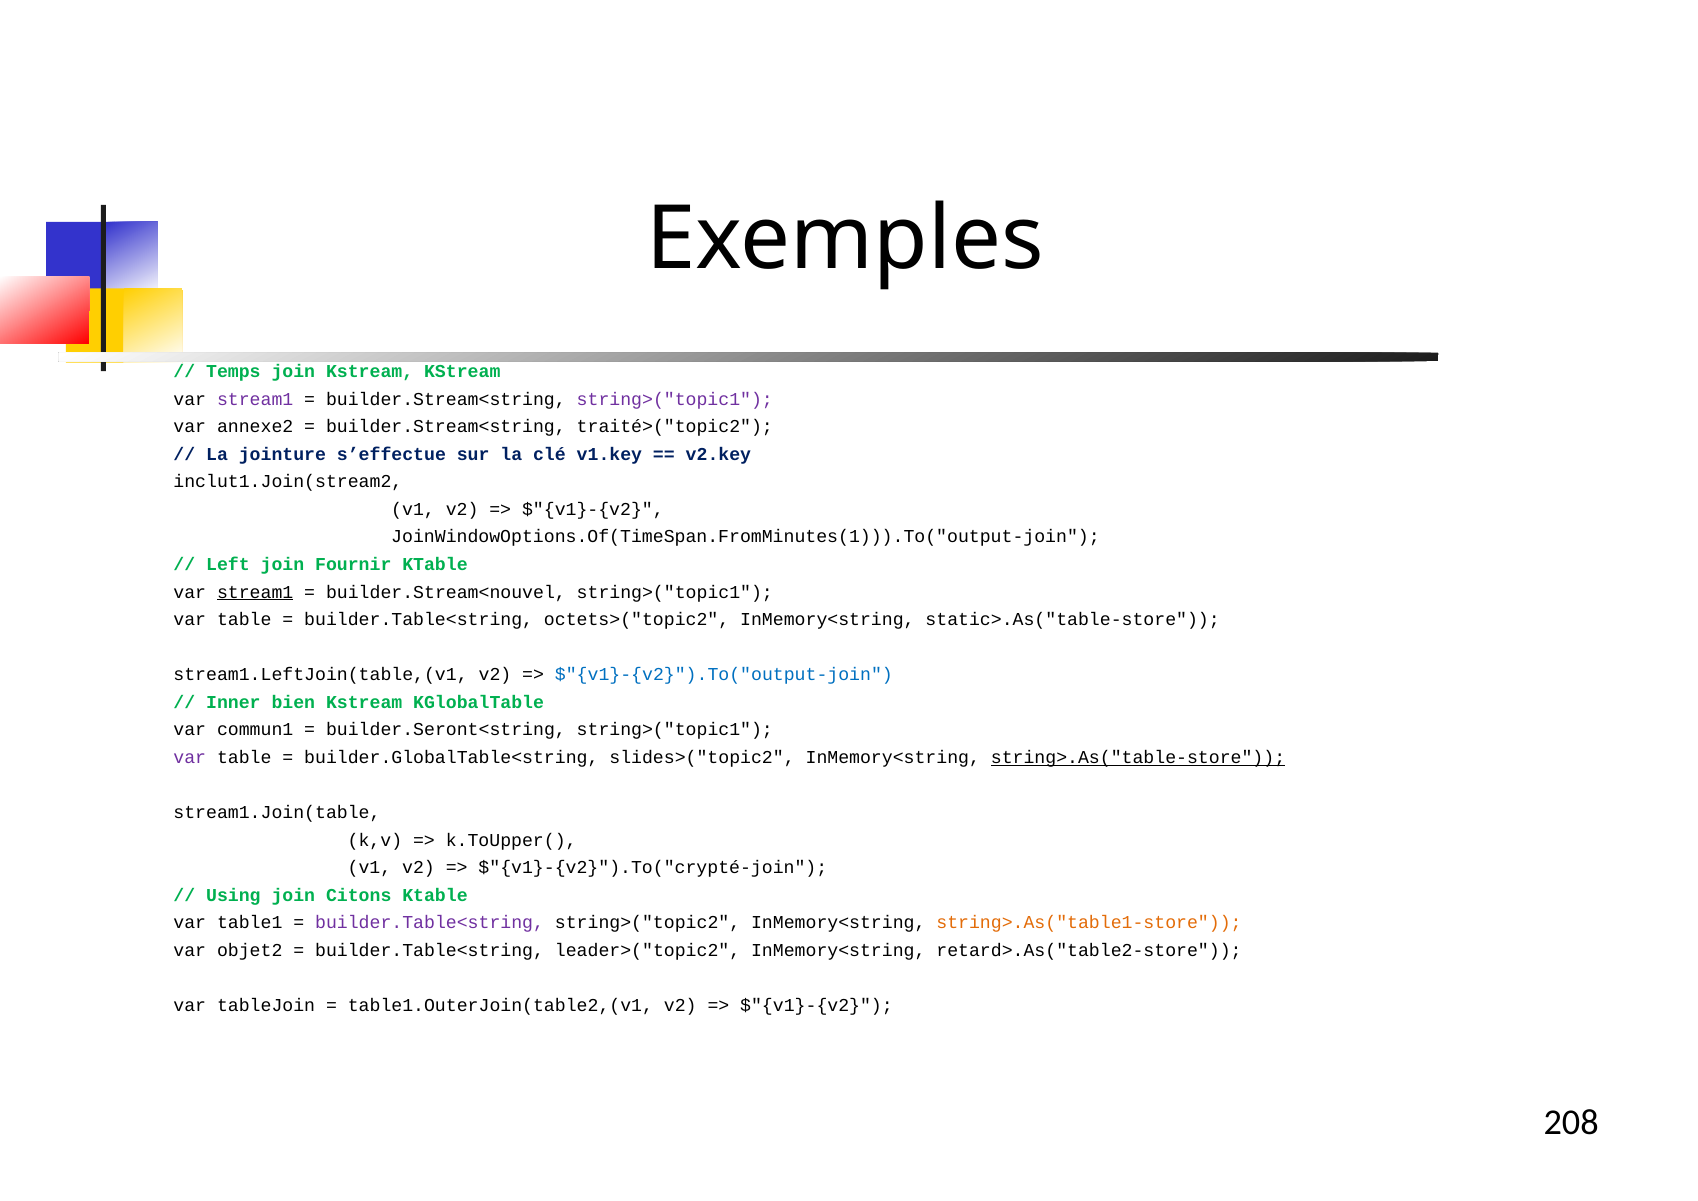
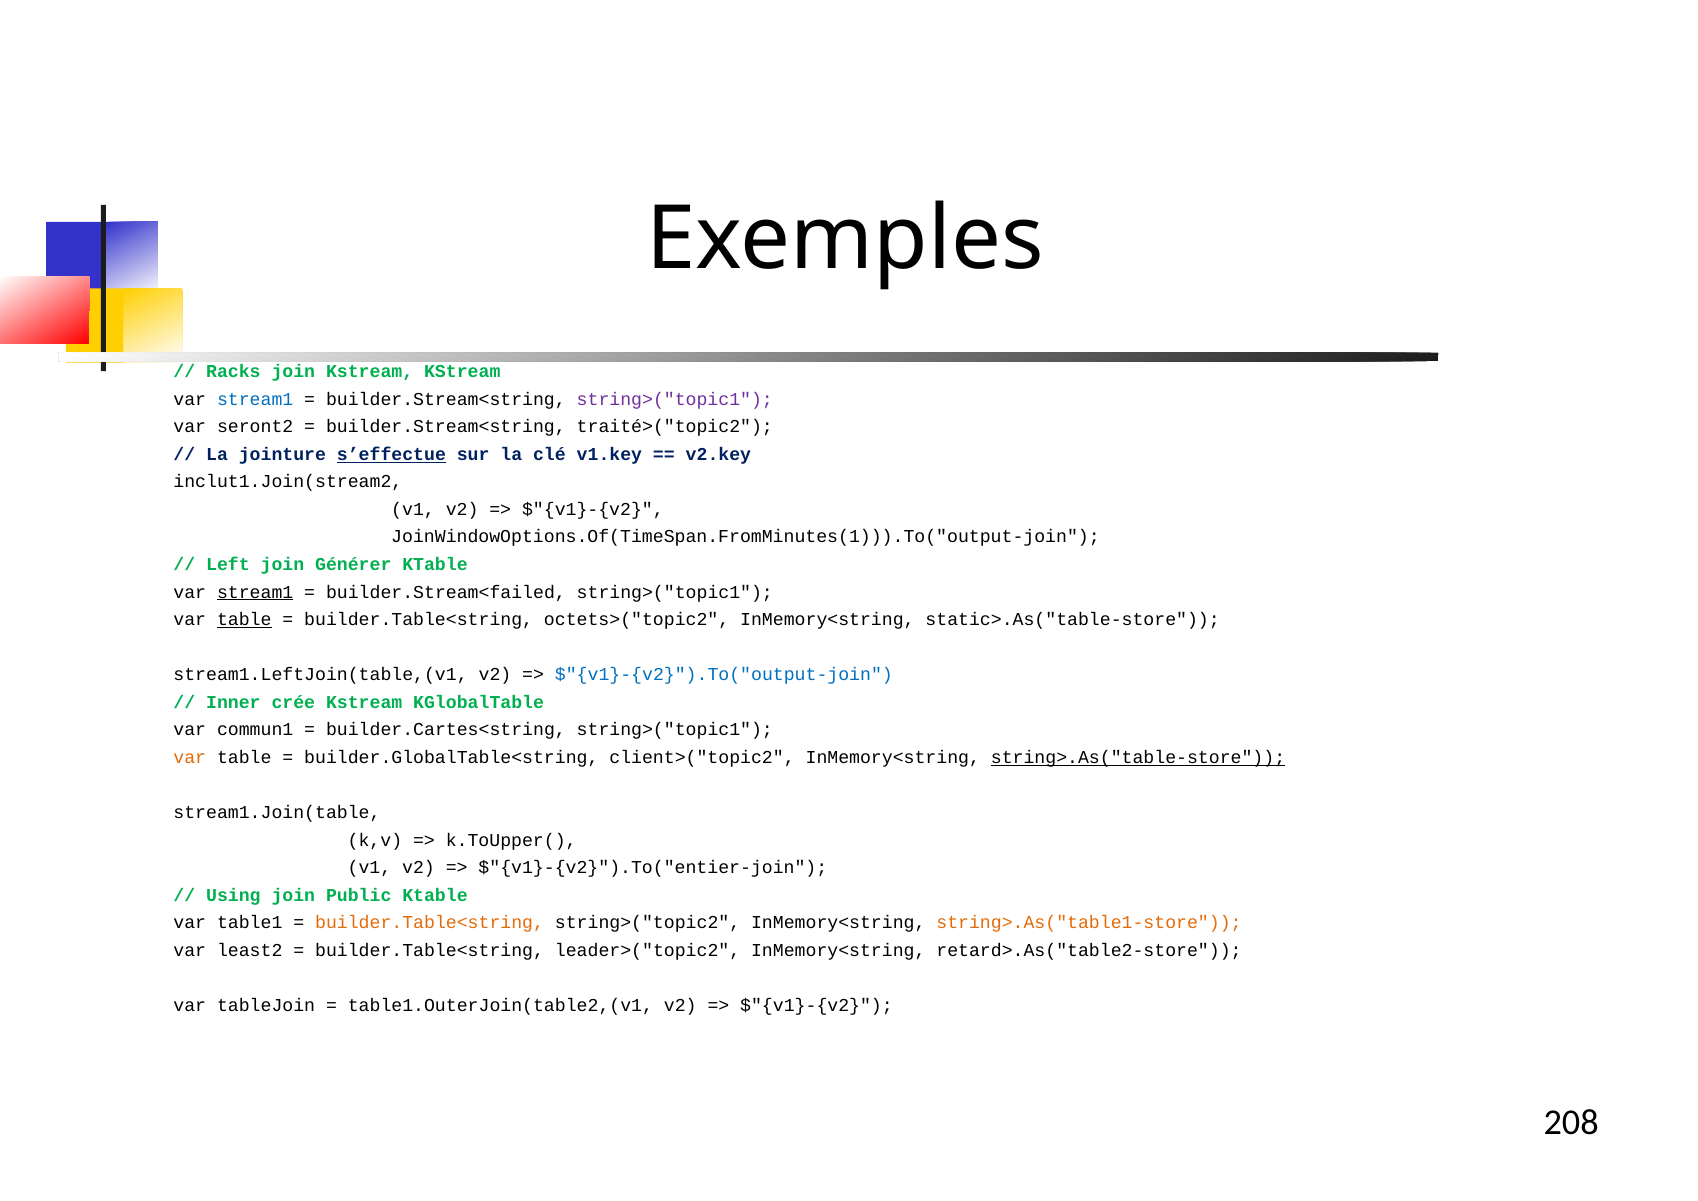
Temps: Temps -> Racks
stream1 at (255, 399) colour: purple -> blue
annexe2: annexe2 -> seront2
s’effectue underline: none -> present
Fournir: Fournir -> Générer
builder.Stream<nouvel: builder.Stream<nouvel -> builder.Stream<failed
table at (244, 619) underline: none -> present
bien: bien -> crée
builder.Seront<string: builder.Seront<string -> builder.Cartes<string
var at (190, 757) colour: purple -> orange
slides>("topic2: slides>("topic2 -> client>("topic2
$"{v1}-{v2}").To("crypté-join: $"{v1}-{v2}").To("crypté-join -> $"{v1}-{v2}").To("entier-join
Citons: Citons -> Public
builder.Table<string at (430, 923) colour: purple -> orange
objet2: objet2 -> least2
